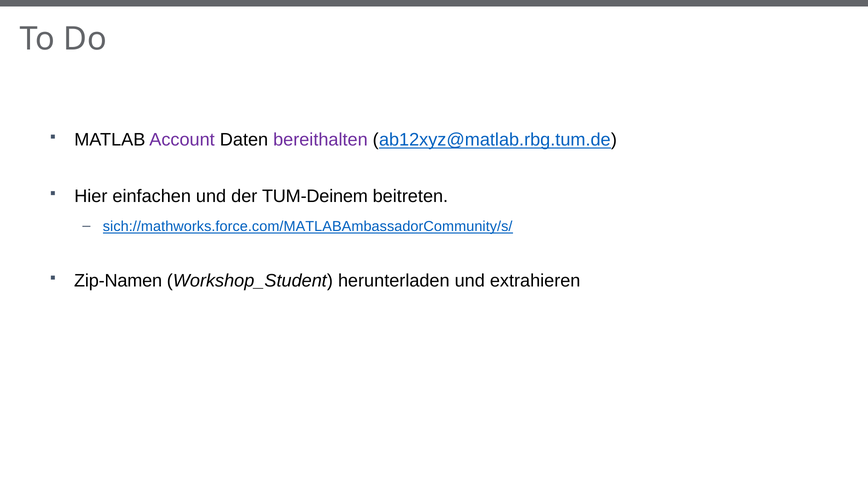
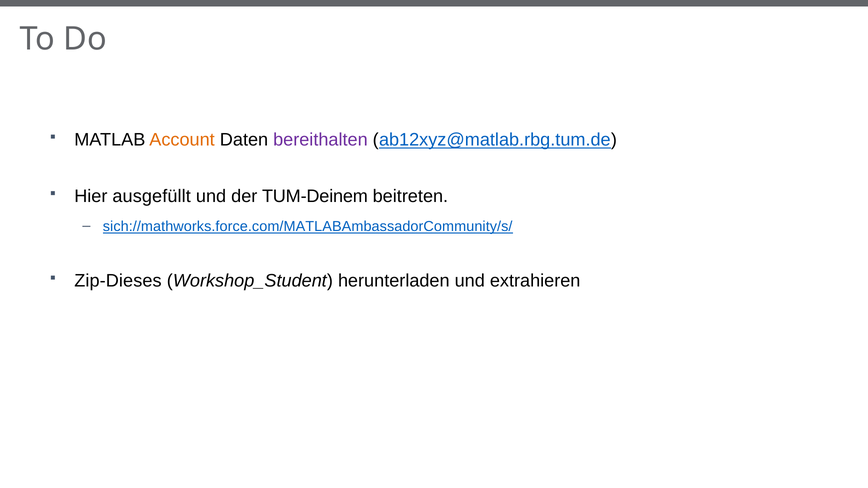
Account colour: purple -> orange
einfachen: einfachen -> ausgefüllt
Zip-Namen: Zip-Namen -> Zip-Dieses
